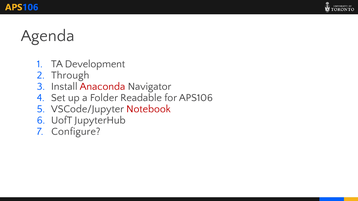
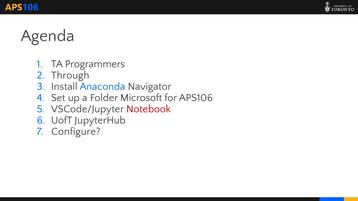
Development: Development -> Programmers
Anaconda colour: red -> blue
Readable: Readable -> Microsoft
